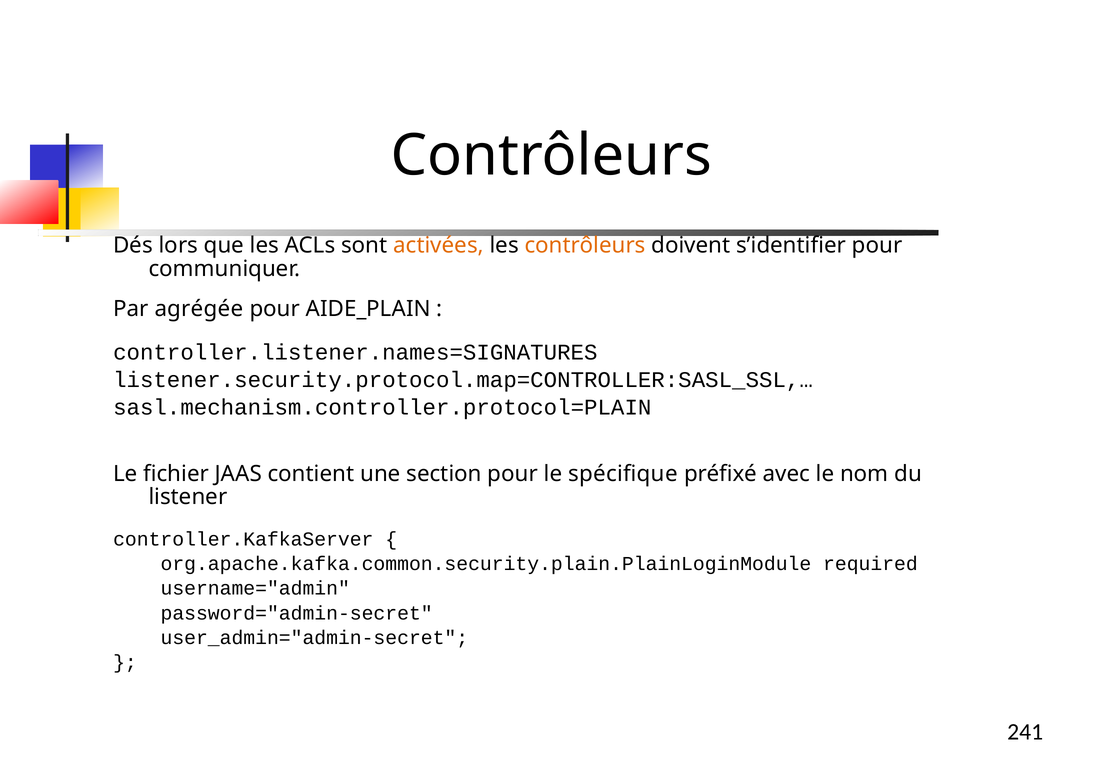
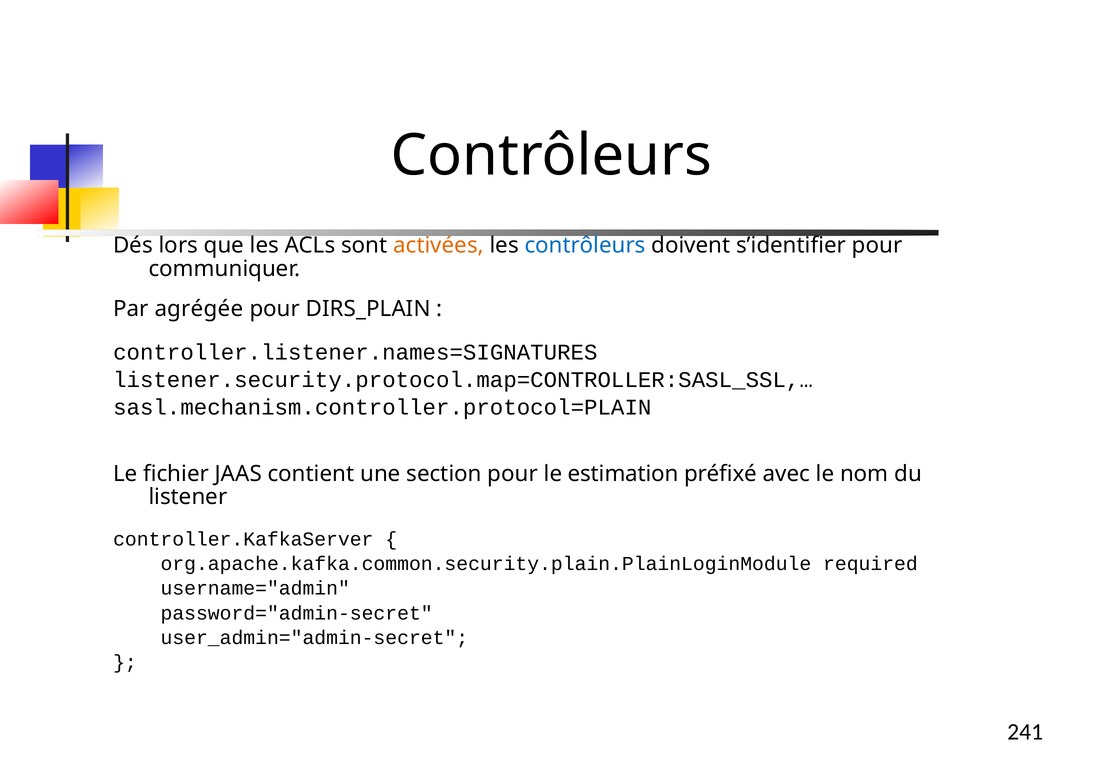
contrôleurs at (585, 246) colour: orange -> blue
AIDE_PLAIN: AIDE_PLAIN -> DIRS_PLAIN
spécifique: spécifique -> estimation
